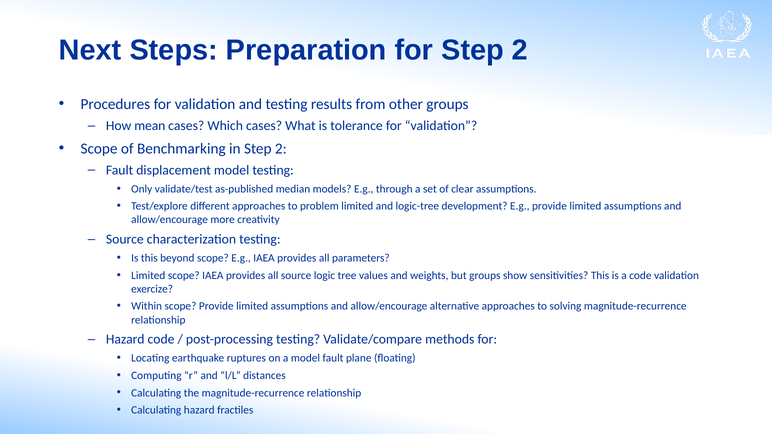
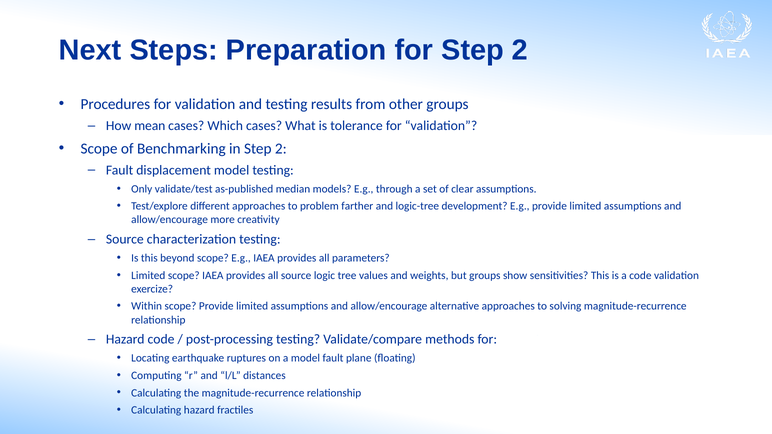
problem limited: limited -> farther
